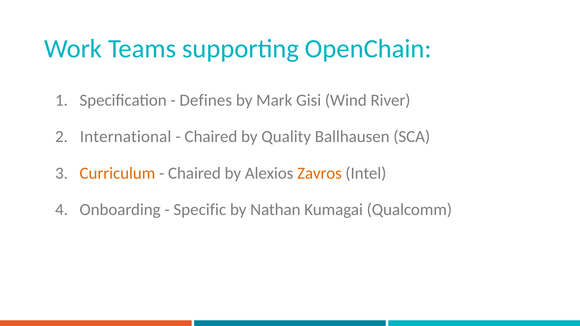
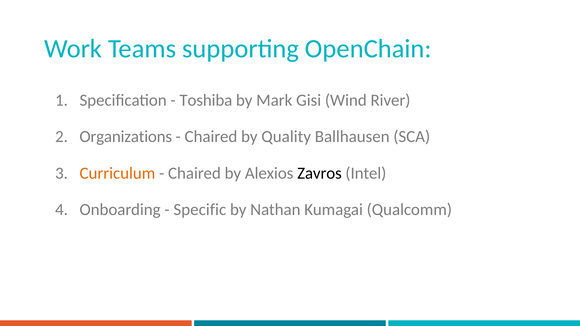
Defines: Defines -> Toshiba
International: International -> Organizations
Zavros colour: orange -> black
